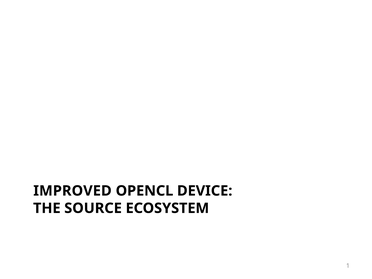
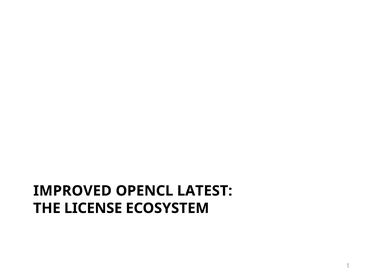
DEVICE: DEVICE -> LATEST
SOURCE: SOURCE -> LICENSE
